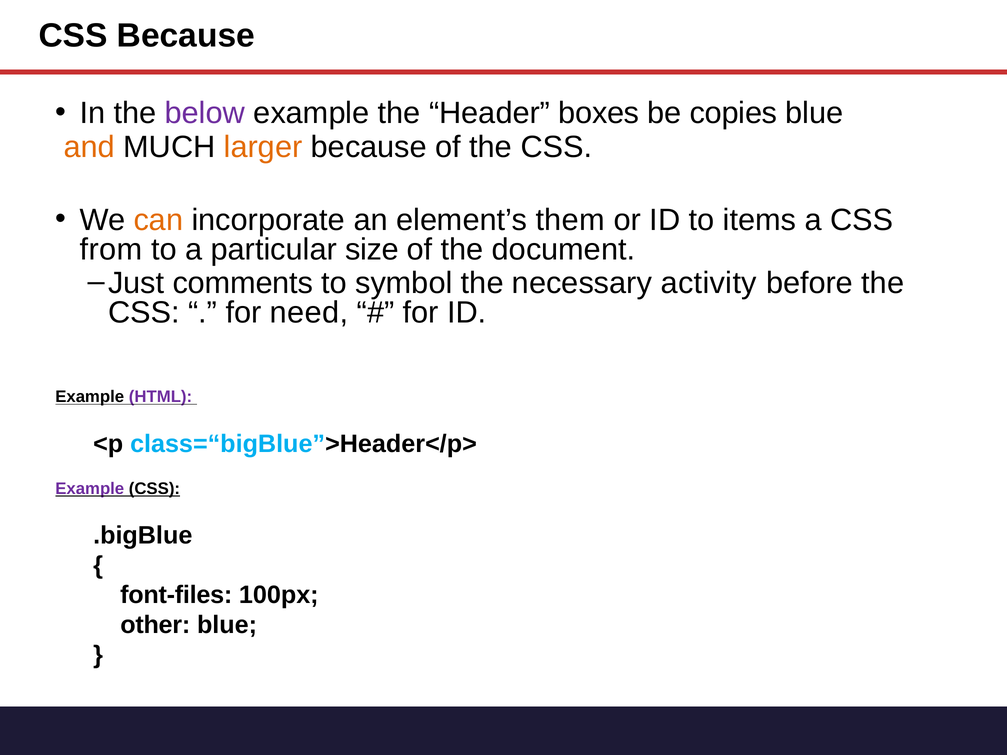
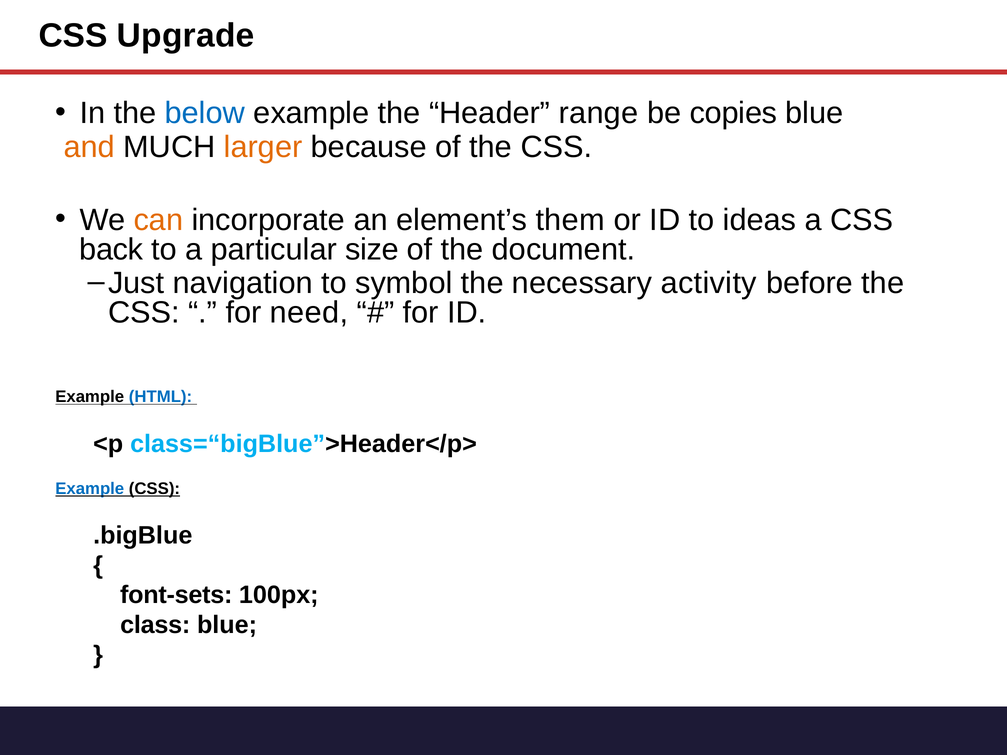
CSS Because: Because -> Upgrade
below colour: purple -> blue
boxes: boxes -> range
items: items -> ideas
from: from -> back
comments: comments -> navigation
HTML colour: purple -> blue
Example at (90, 489) colour: purple -> blue
font-files: font-files -> font-sets
other: other -> class
